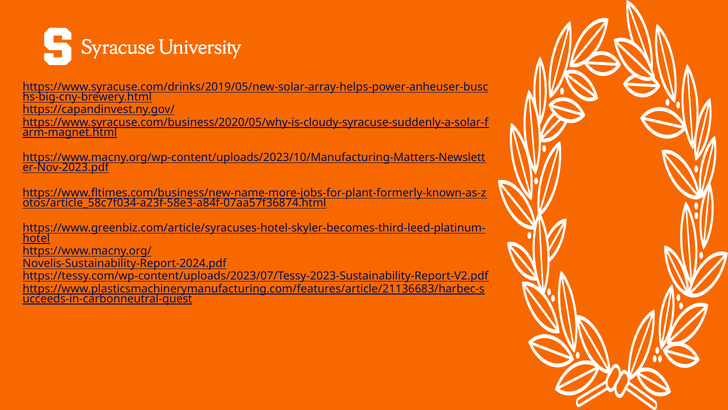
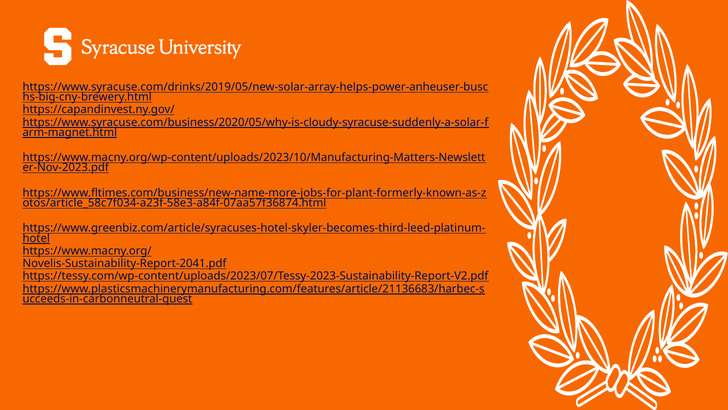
Novelis-Sustainability-Report-2024.pdf: Novelis-Sustainability-Report-2024.pdf -> Novelis-Sustainability-Report-2041.pdf
